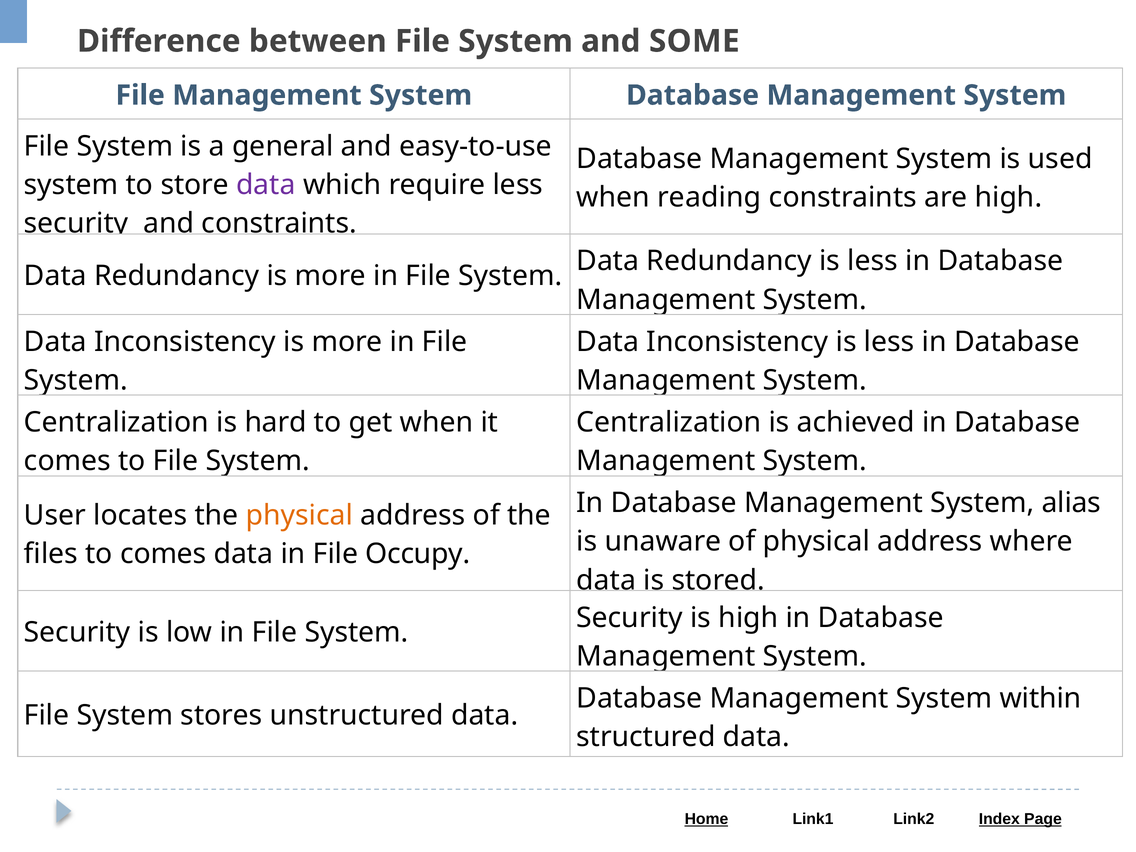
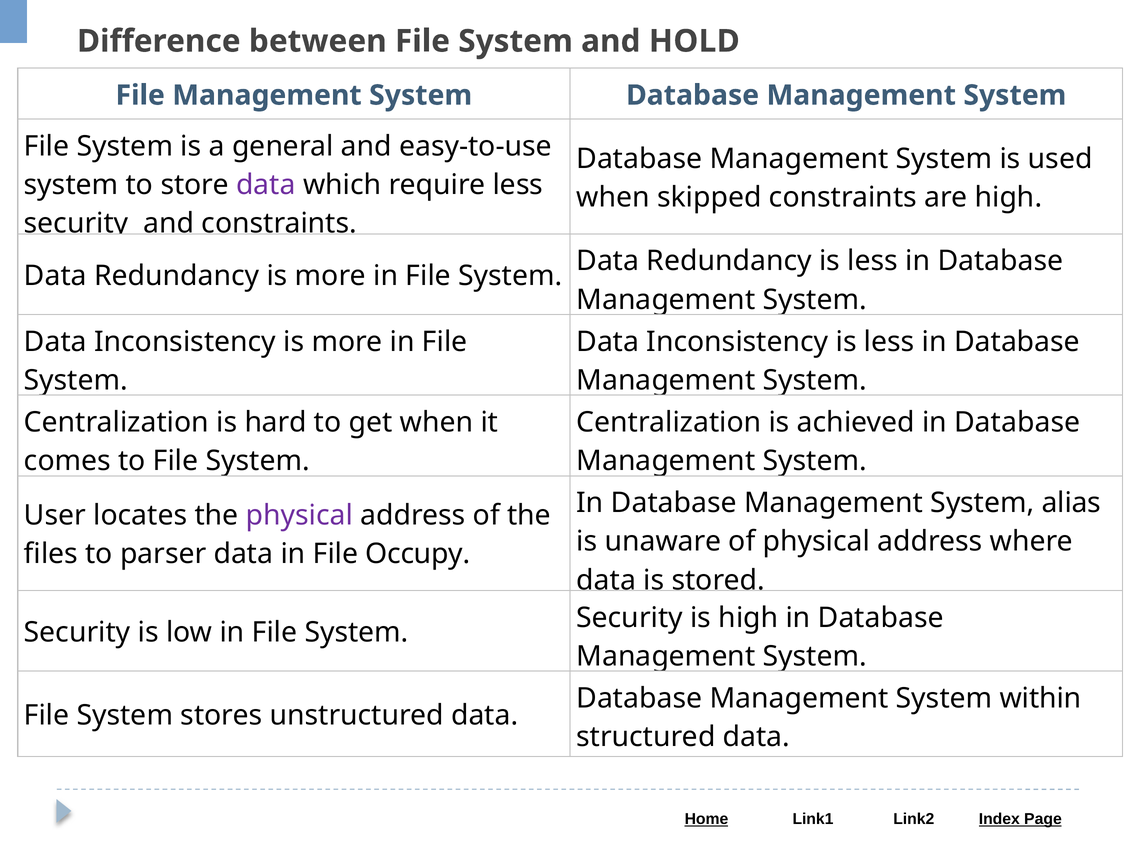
SOME: SOME -> HOLD
reading: reading -> skipped
physical at (299, 515) colour: orange -> purple
to comes: comes -> parser
